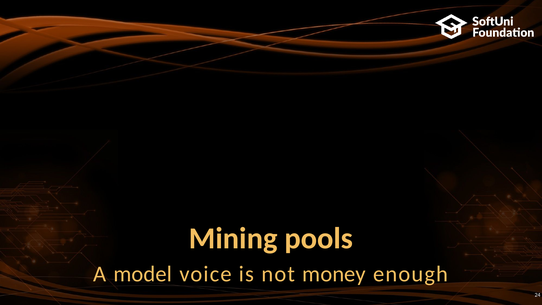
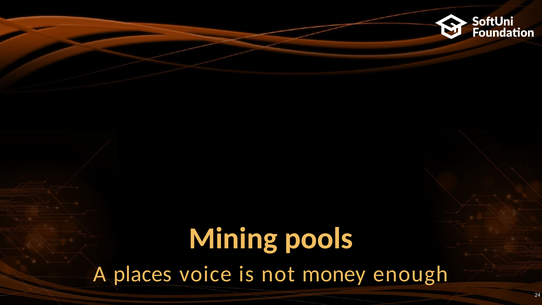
model: model -> places
